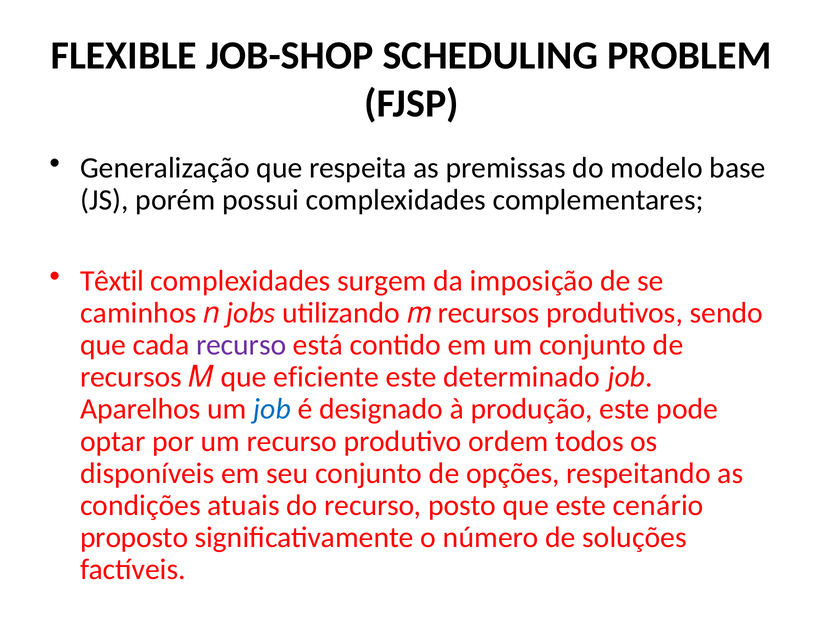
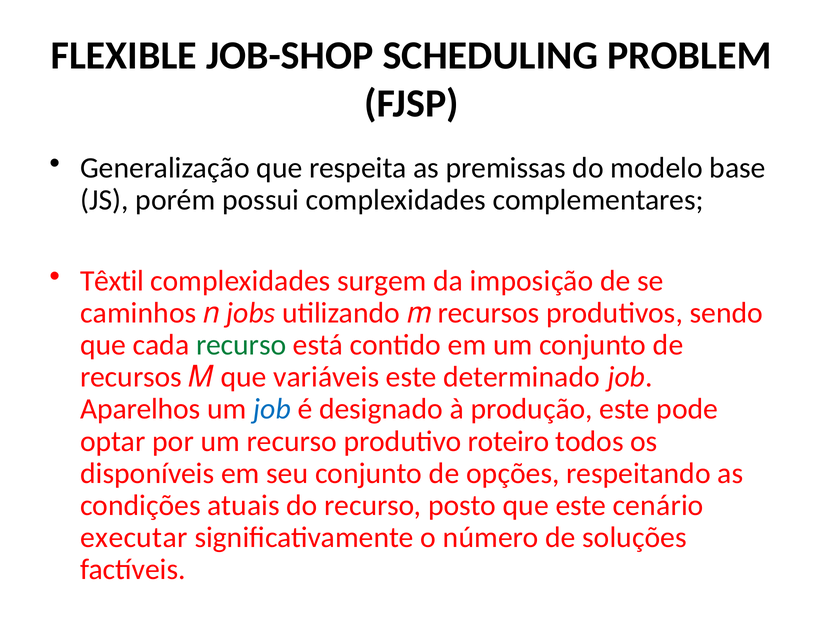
recurso at (241, 345) colour: purple -> green
eficiente: eficiente -> variáveis
ordem: ordem -> roteiro
proposto: proposto -> executar
